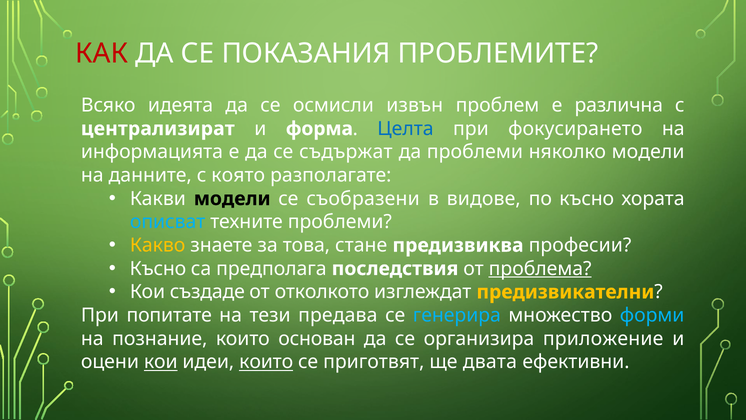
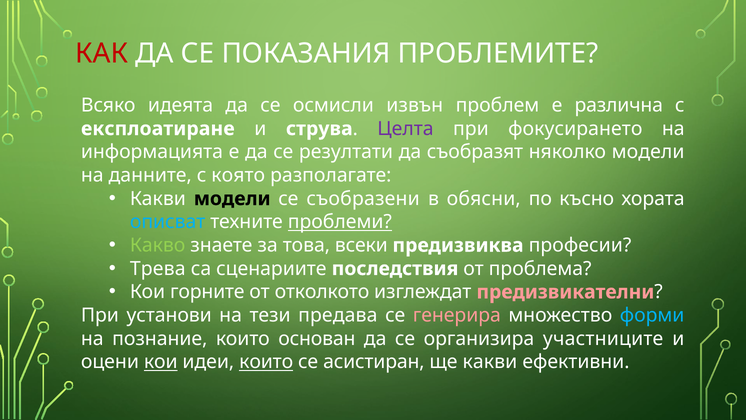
централизират: централизират -> експлоатиране
форма: форма -> струва
Целта colour: blue -> purple
съдържат: съдържат -> резултати
да проблеми: проблеми -> съобразят
видове: видове -> обясни
проблеми at (340, 222) underline: none -> present
Какво colour: yellow -> light green
стане: стане -> всеки
Късно at (158, 268): Късно -> Трева
предполага: предполага -> сценариите
проблема underline: present -> none
създаде: създаде -> горните
предизвикателни colour: yellow -> pink
попитате: попитате -> установи
генерира colour: light blue -> pink
приложение: приложение -> участниците
приготвят: приготвят -> асистиран
ще двата: двата -> какви
